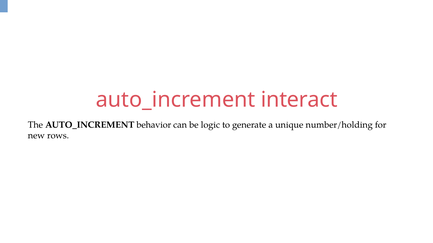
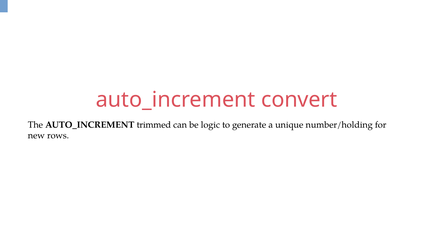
interact: interact -> convert
behavior: behavior -> trimmed
